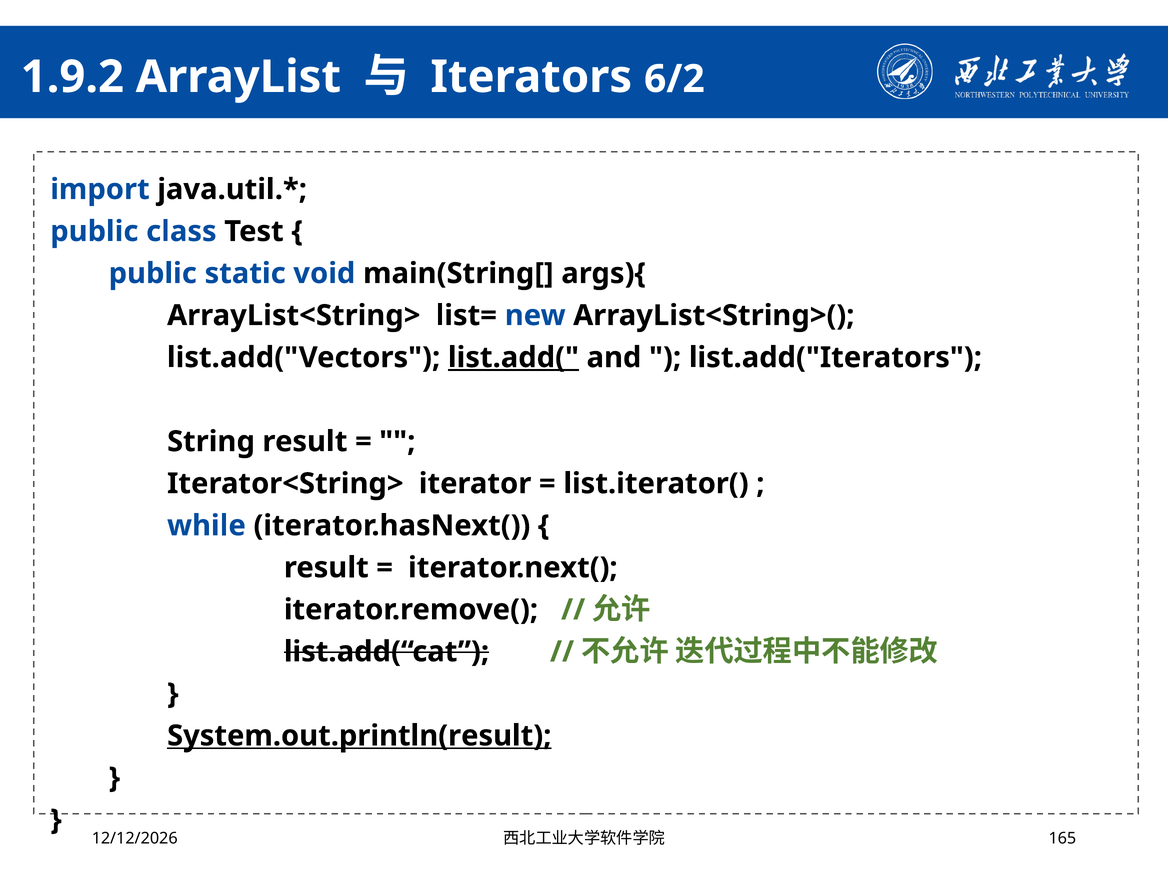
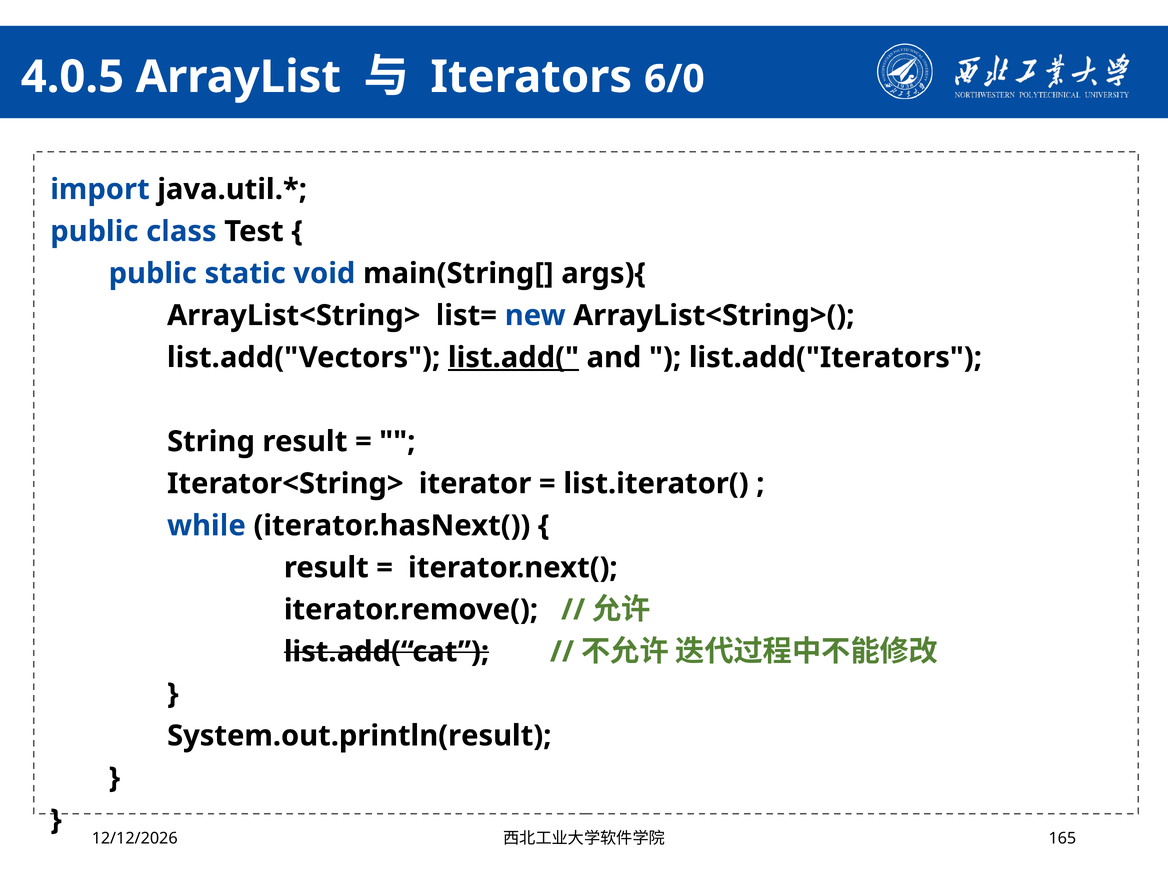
1.9.2: 1.9.2 -> 4.0.5
6/2: 6/2 -> 6/0
System.out.println(result underline: present -> none
